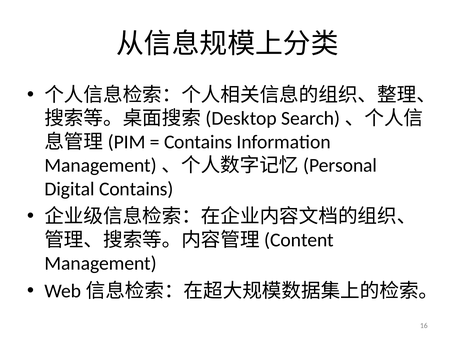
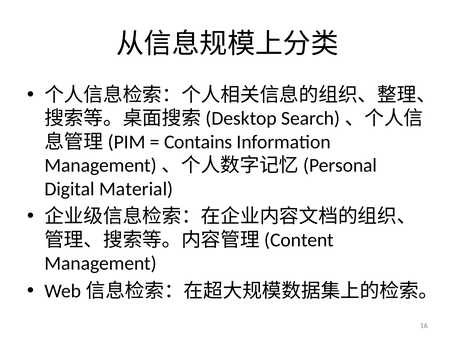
Digital Contains: Contains -> Material
